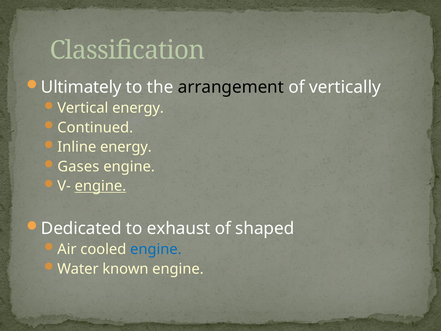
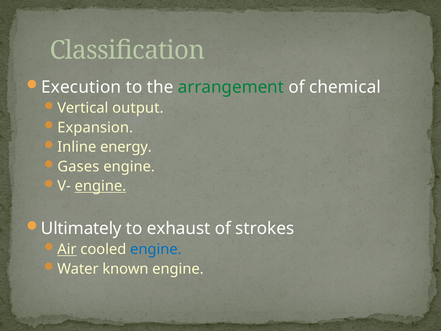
Ultimately: Ultimately -> Execution
arrangement colour: black -> green
vertically: vertically -> chemical
Vertical energy: energy -> output
Continued: Continued -> Expansion
Dedicated: Dedicated -> Ultimately
shaped: shaped -> strokes
Air underline: none -> present
